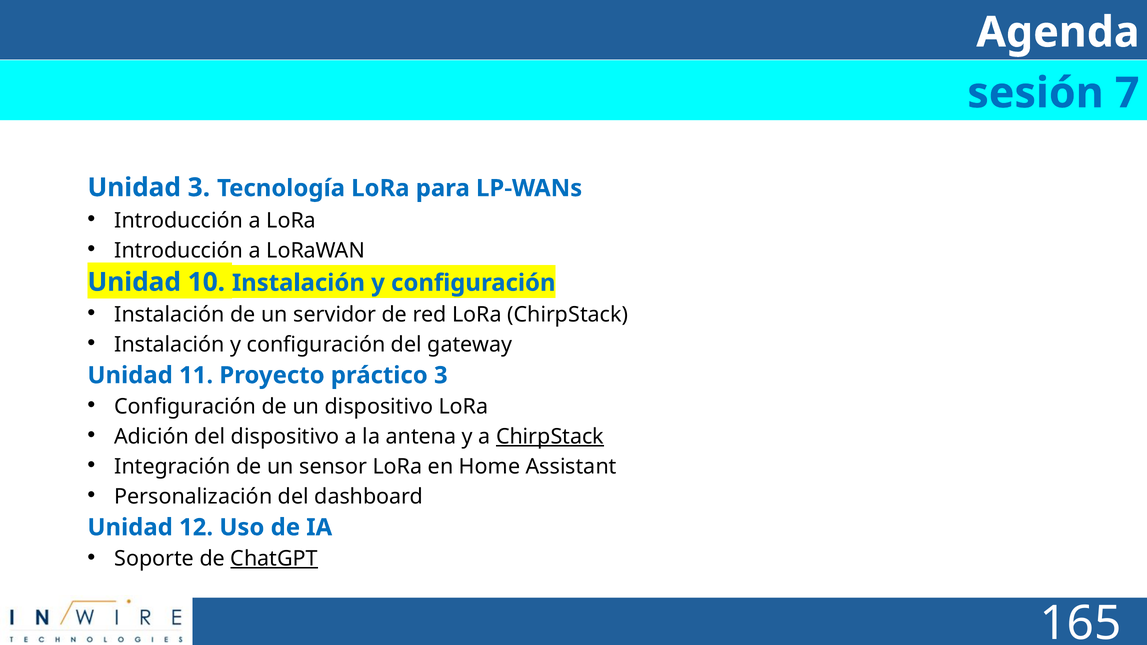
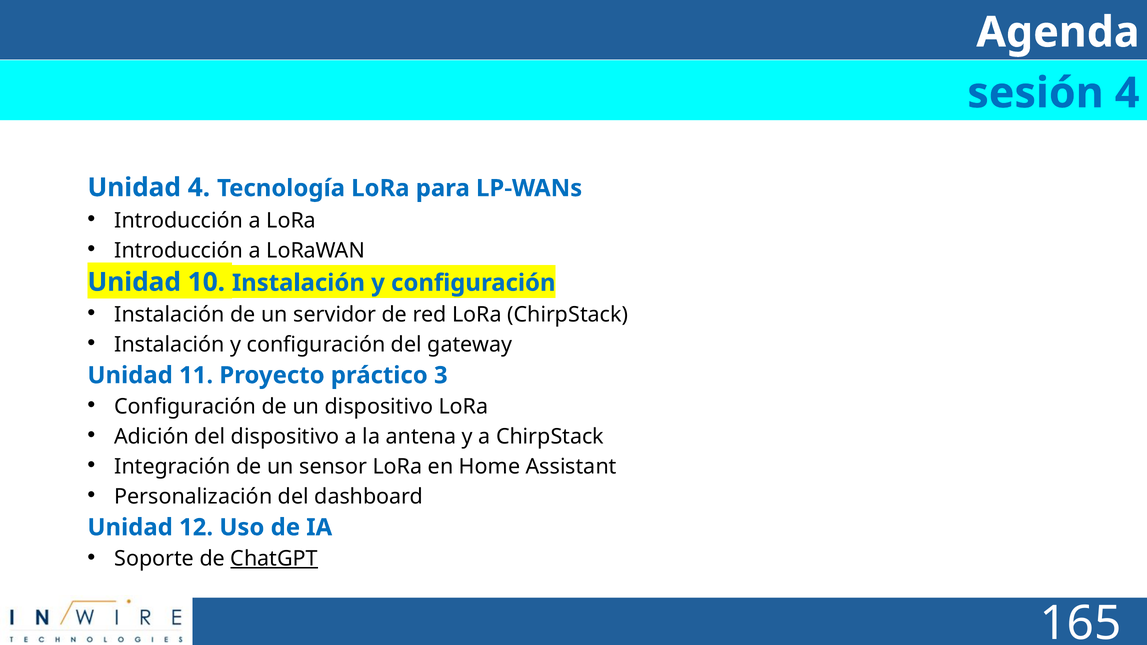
sesión 7: 7 -> 4
Unidad 3: 3 -> 4
ChirpStack at (550, 437) underline: present -> none
